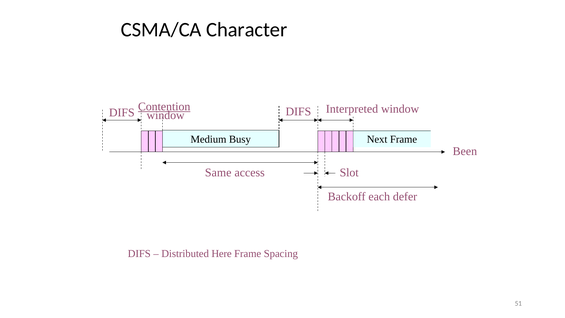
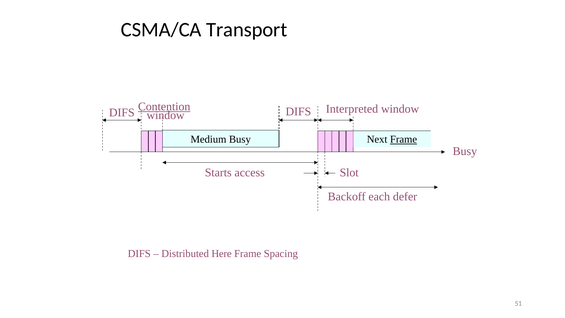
Character: Character -> Transport
Frame at (404, 139) underline: none -> present
Been at (465, 151): Been -> Busy
Same: Same -> Starts
